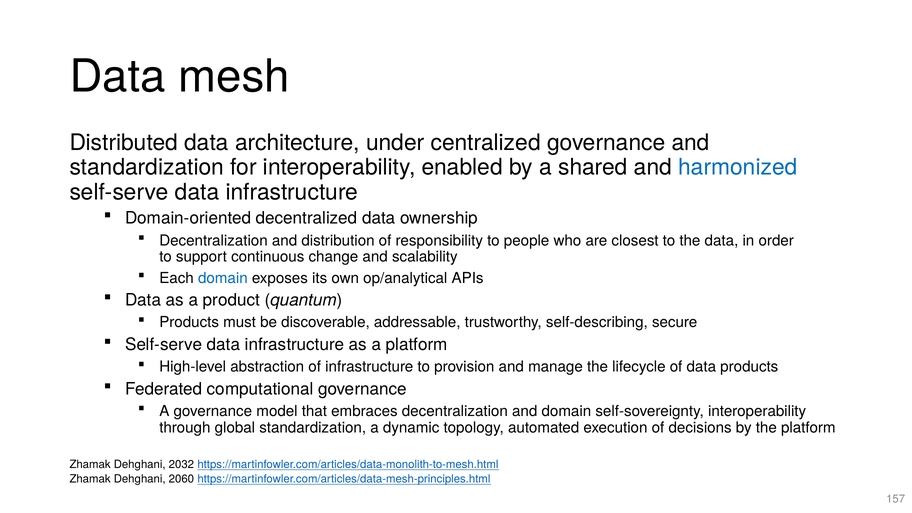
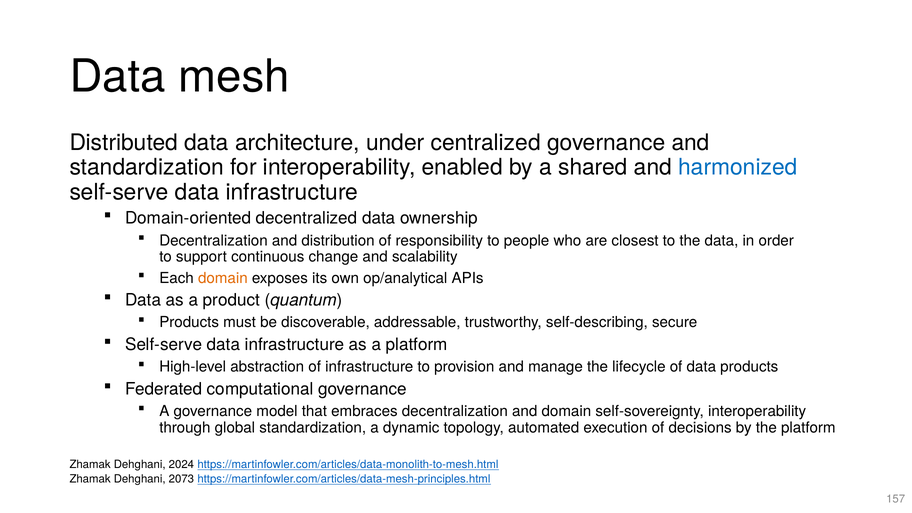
domain at (223, 278) colour: blue -> orange
2032: 2032 -> 2024
2060: 2060 -> 2073
